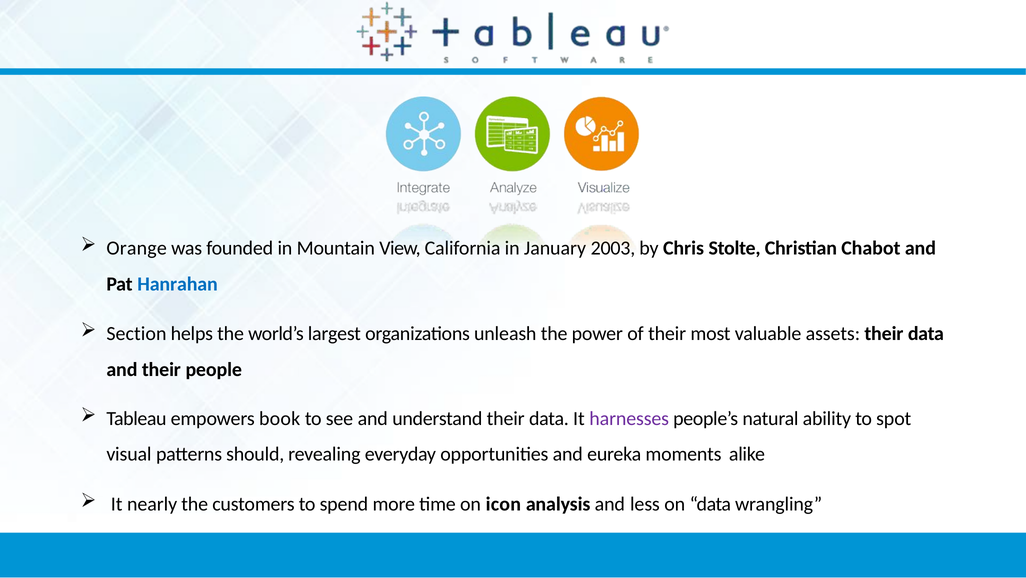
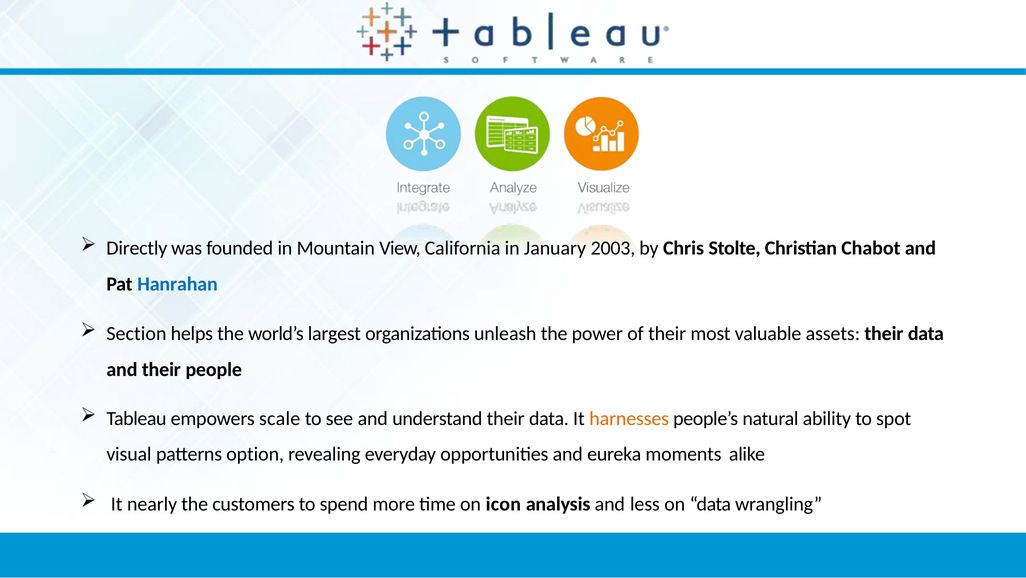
Orange: Orange -> Directly
book: book -> scale
harnesses colour: purple -> orange
should: should -> option
